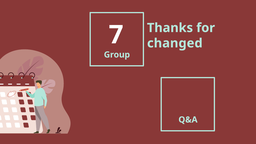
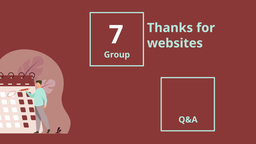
changed: changed -> websites
